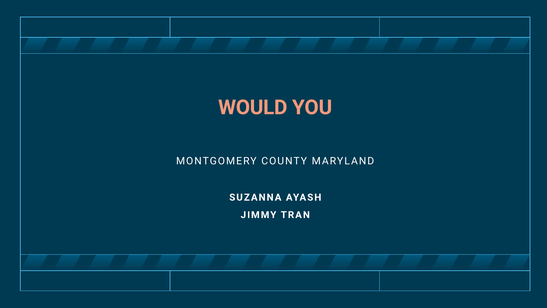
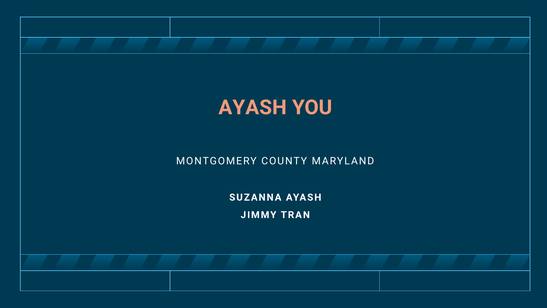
WOULD at (253, 107): WOULD -> AYASH
